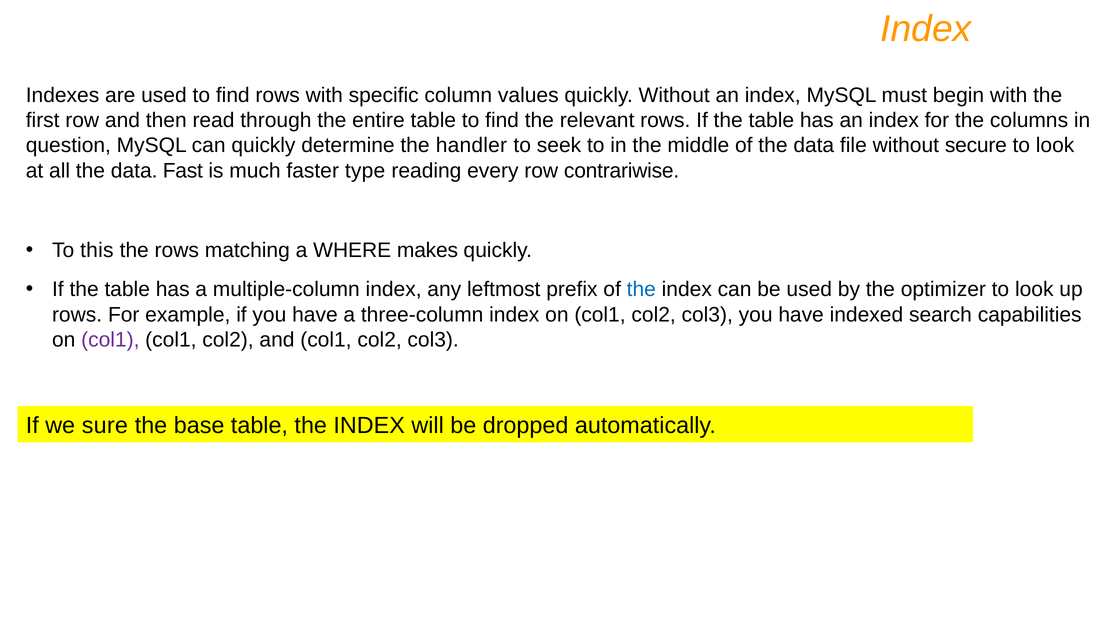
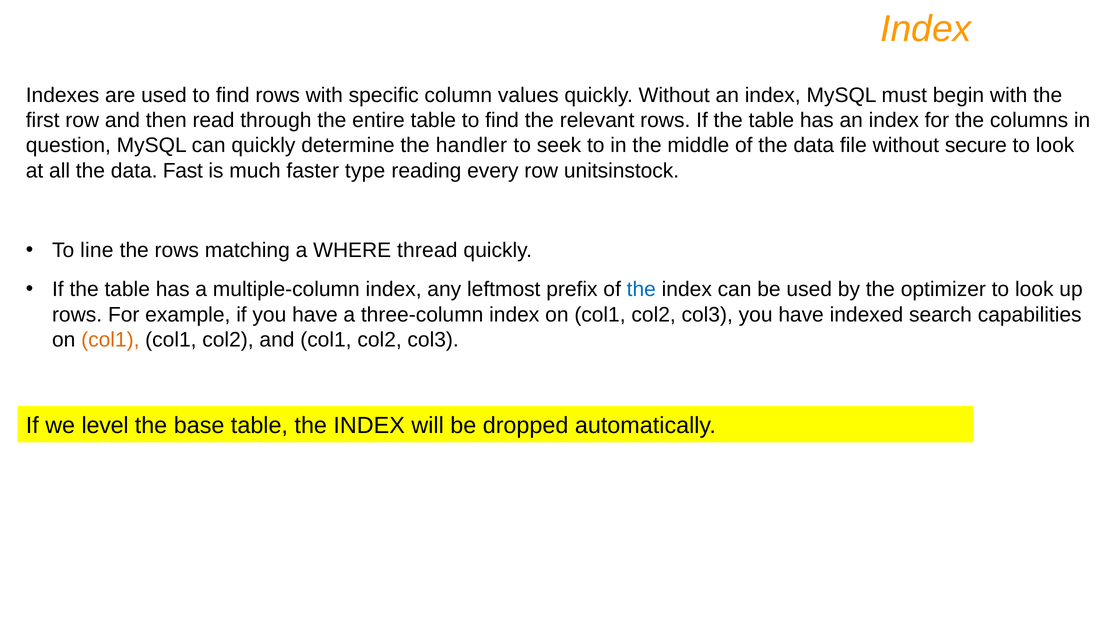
contrariwise: contrariwise -> unitsinstock
this: this -> line
makes: makes -> thread
col1 at (110, 340) colour: purple -> orange
sure: sure -> level
